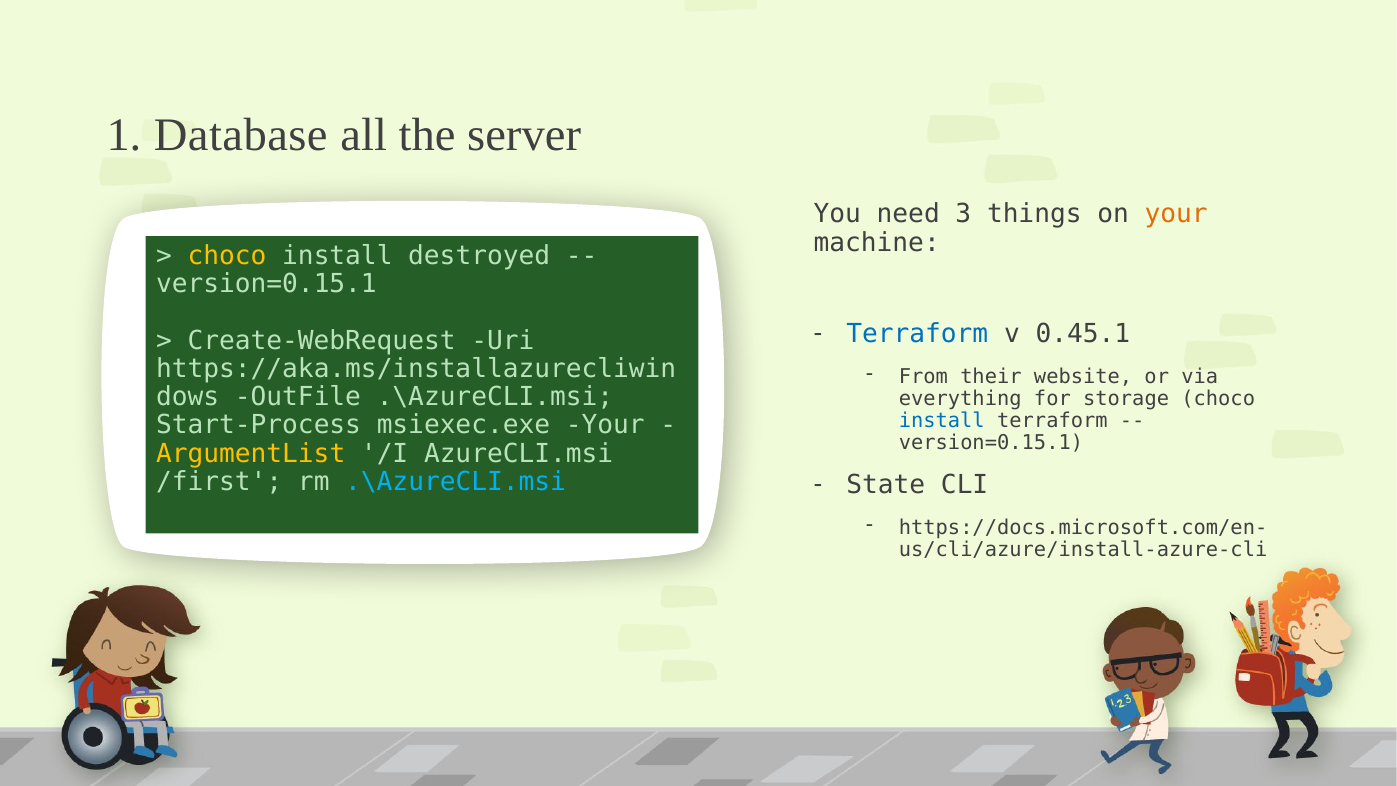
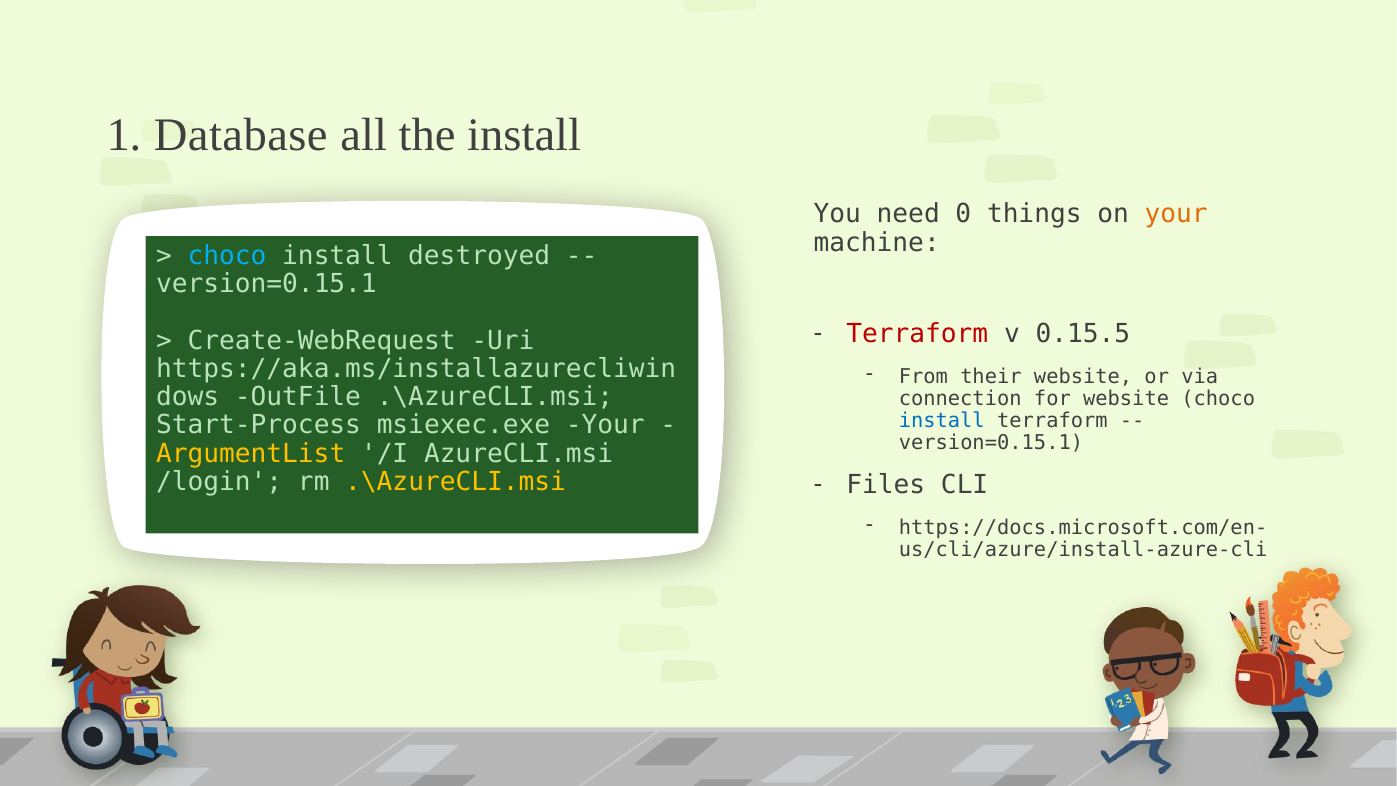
the server: server -> install
3: 3 -> 0
choco at (227, 255) colour: yellow -> light blue
Terraform at (917, 334) colour: blue -> red
0.45.1: 0.45.1 -> 0.15.5
everything: everything -> connection
for storage: storage -> website
/first: /first -> /login
.\AzureCLI.msi at (456, 482) colour: light blue -> yellow
State: State -> Files
